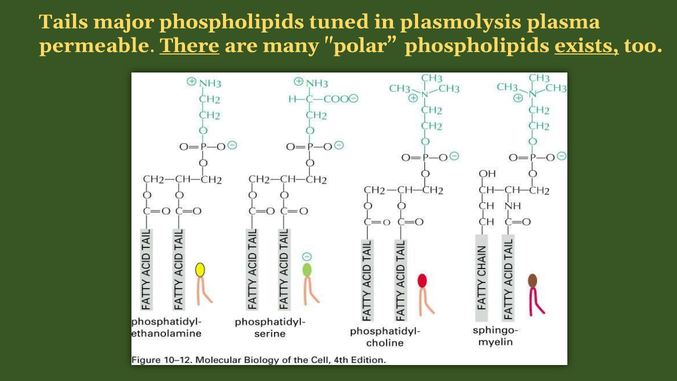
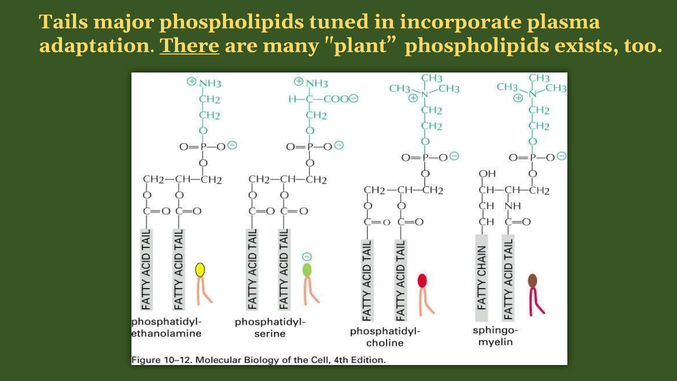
plasmolysis: plasmolysis -> incorporate
permeable: permeable -> adaptation
polar: polar -> plant
exists underline: present -> none
